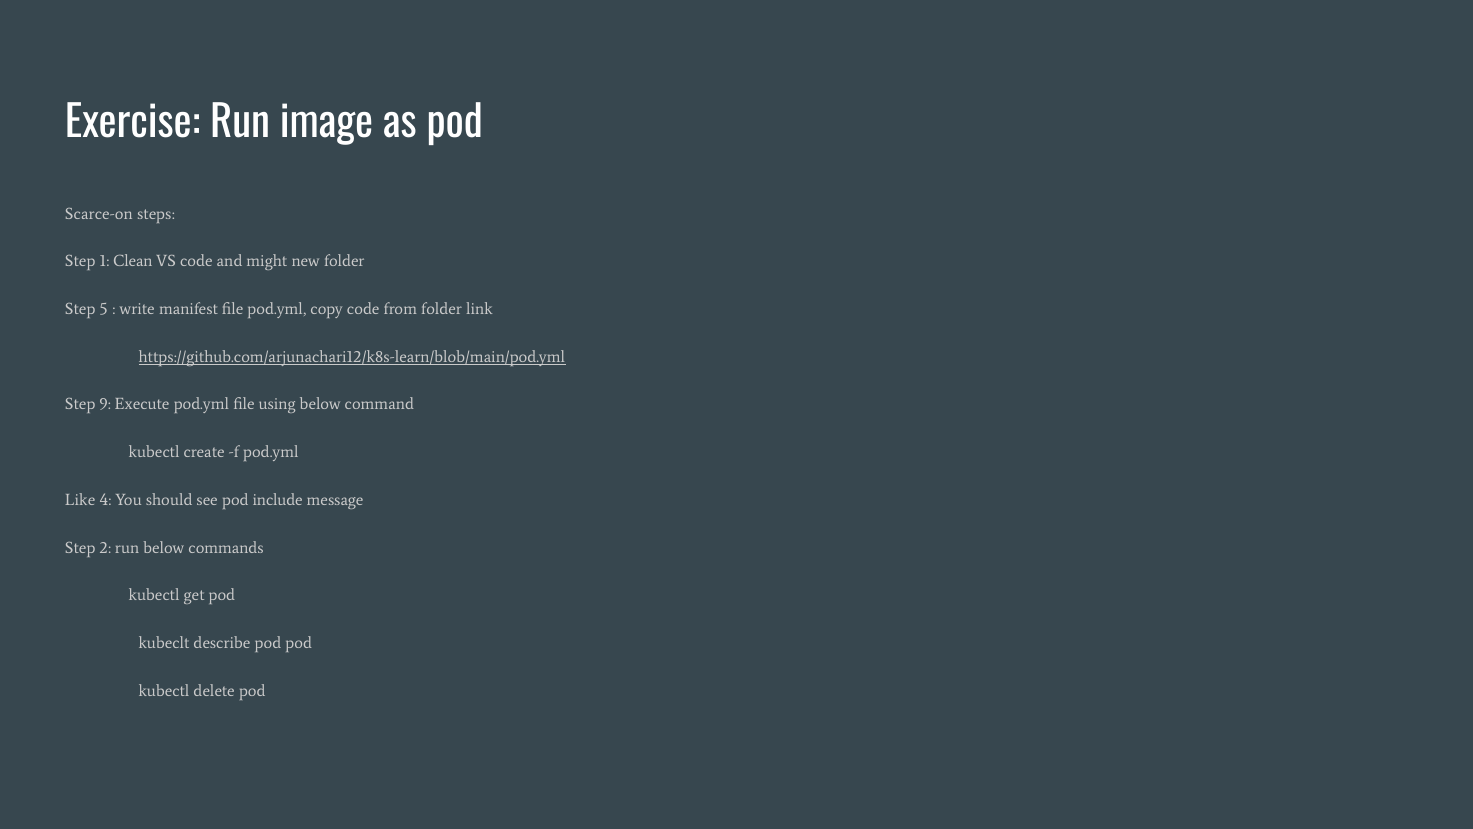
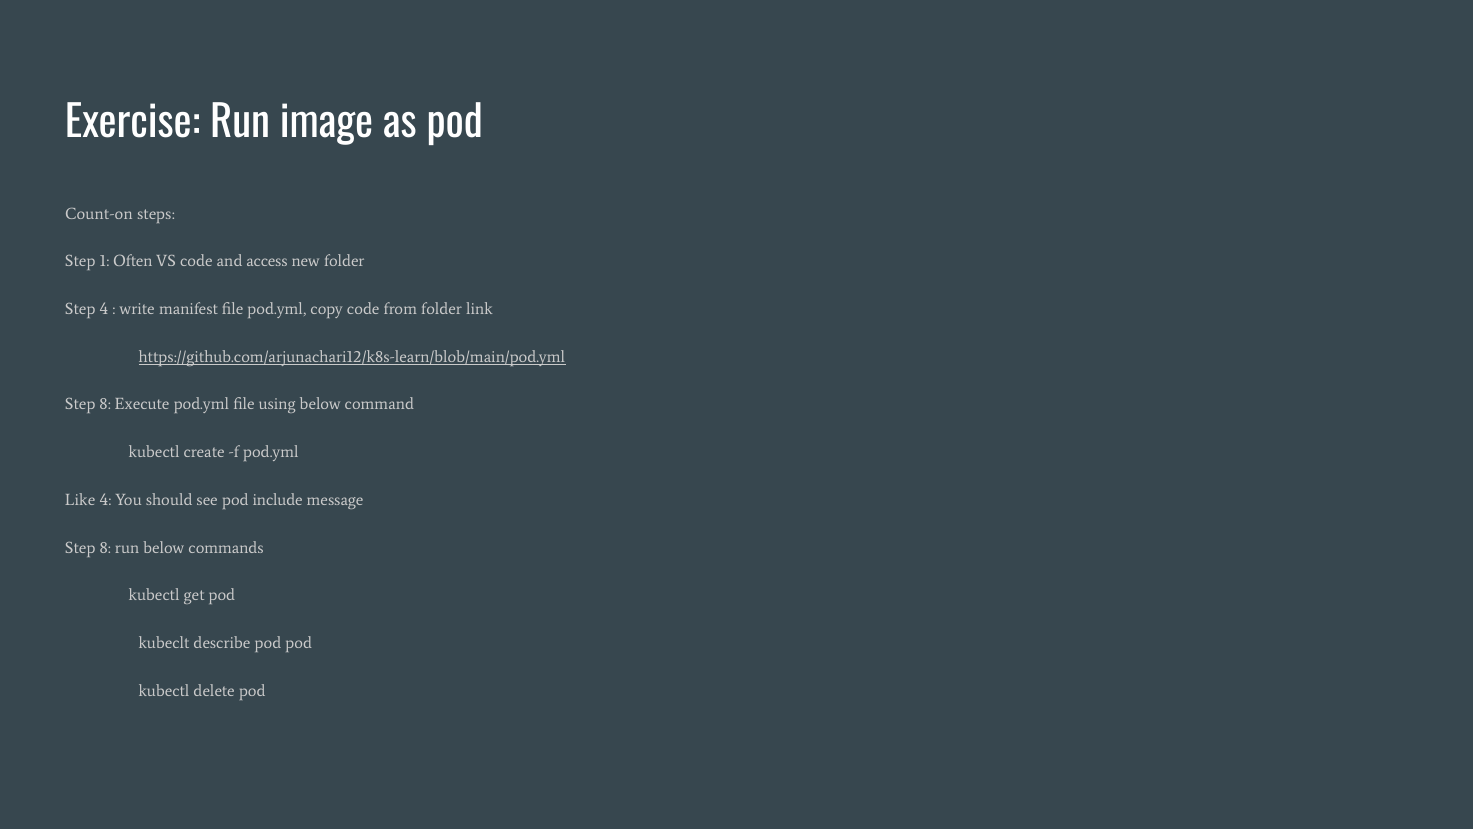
Scarce-on: Scarce-on -> Count-on
Clean: Clean -> Often
might: might -> access
Step 5: 5 -> 4
9 at (105, 404): 9 -> 8
2 at (105, 547): 2 -> 8
